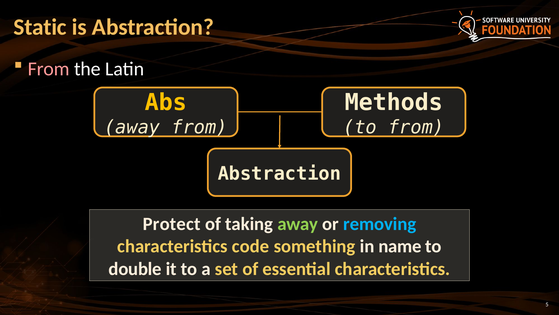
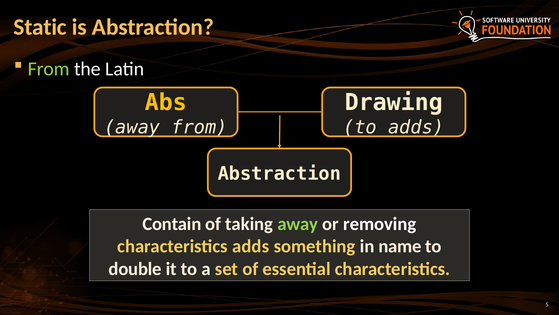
From at (49, 69) colour: pink -> light green
Methods: Methods -> Drawing
to from: from -> adds
Protect: Protect -> Contain
removing colour: light blue -> white
characteristics code: code -> adds
